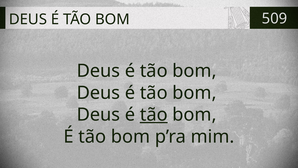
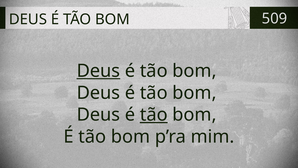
Deus at (98, 71) underline: none -> present
